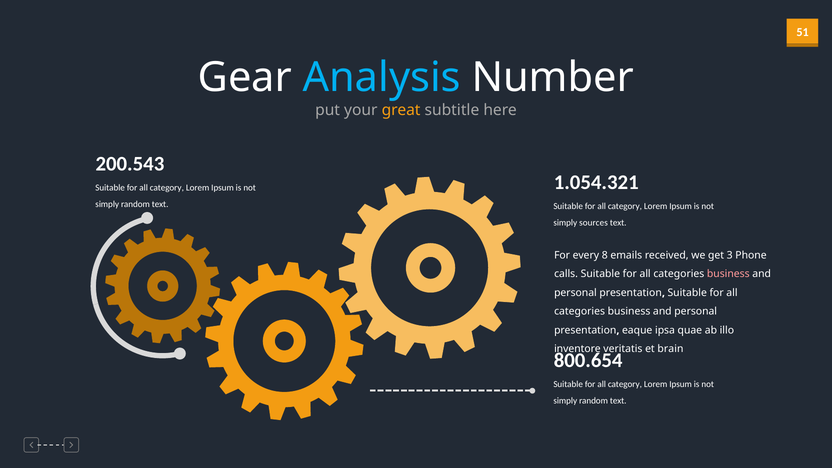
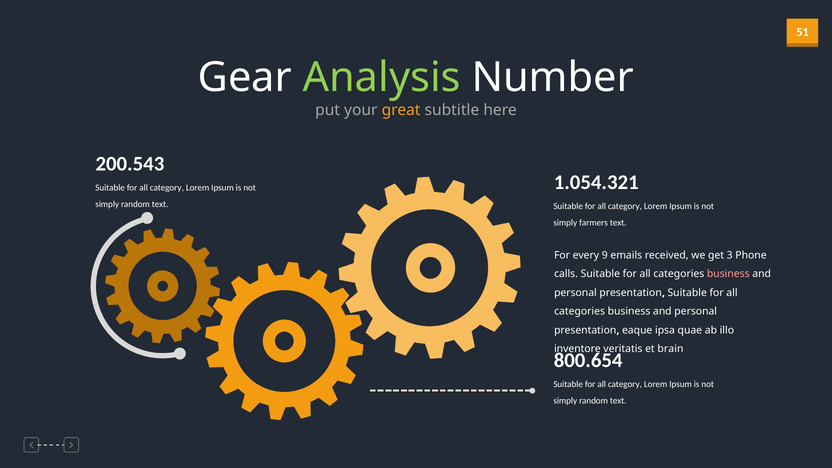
Analysis colour: light blue -> light green
sources: sources -> farmers
8: 8 -> 9
